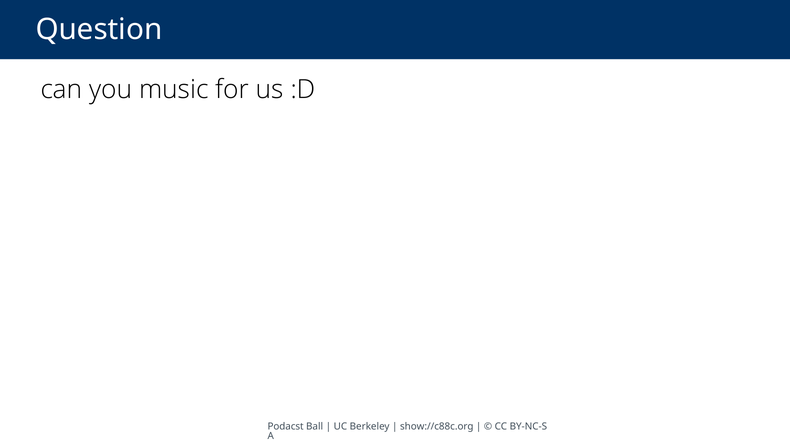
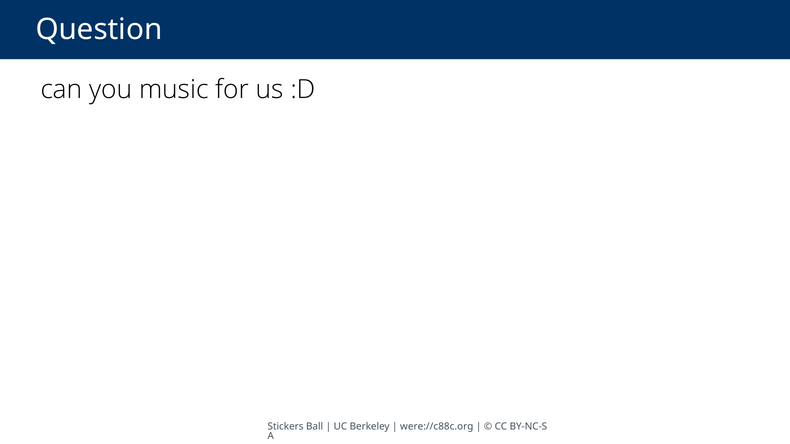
Podacst: Podacst -> Stickers
show://c88c.org: show://c88c.org -> were://c88c.org
